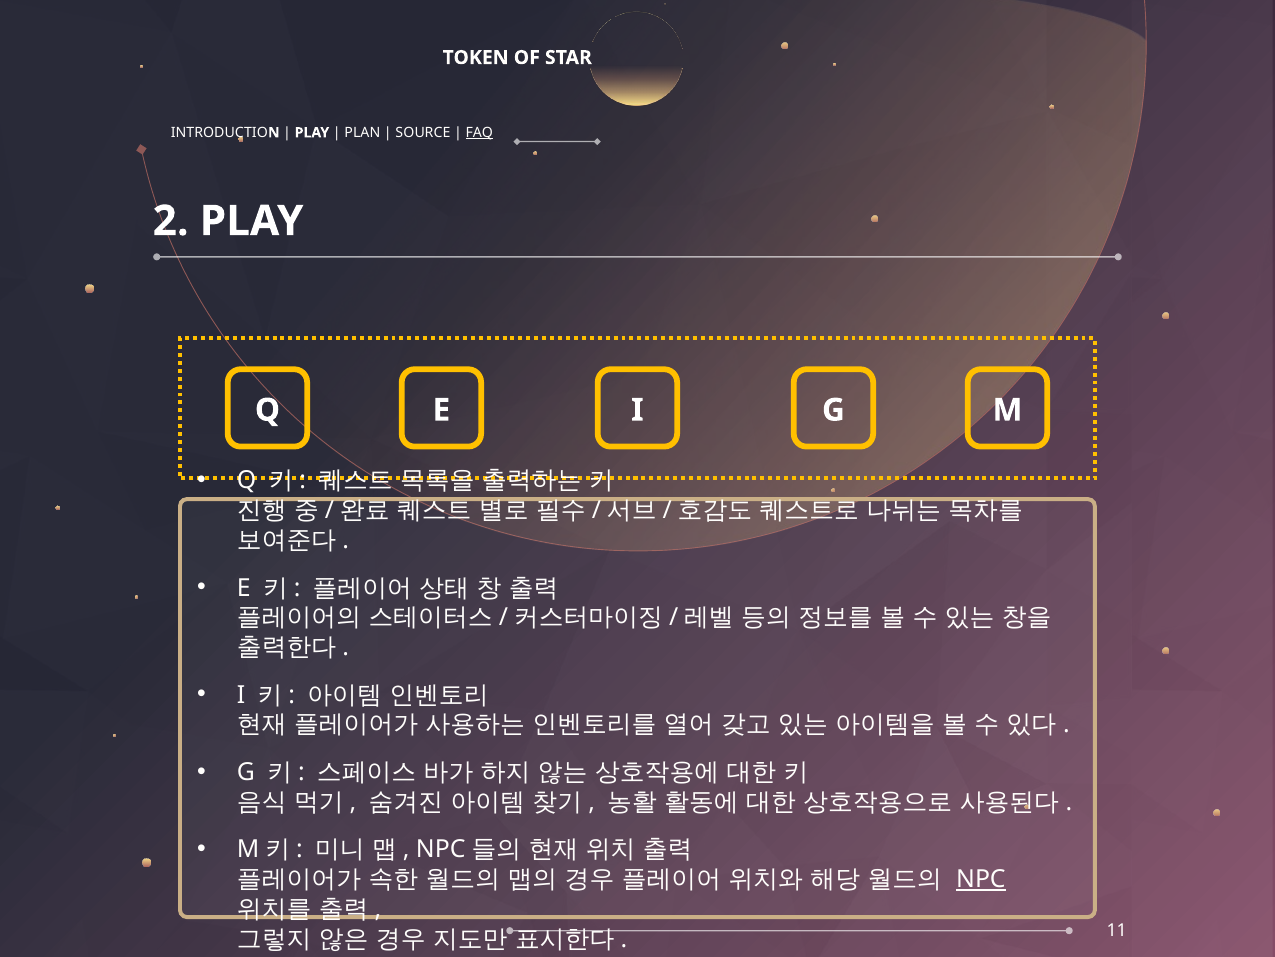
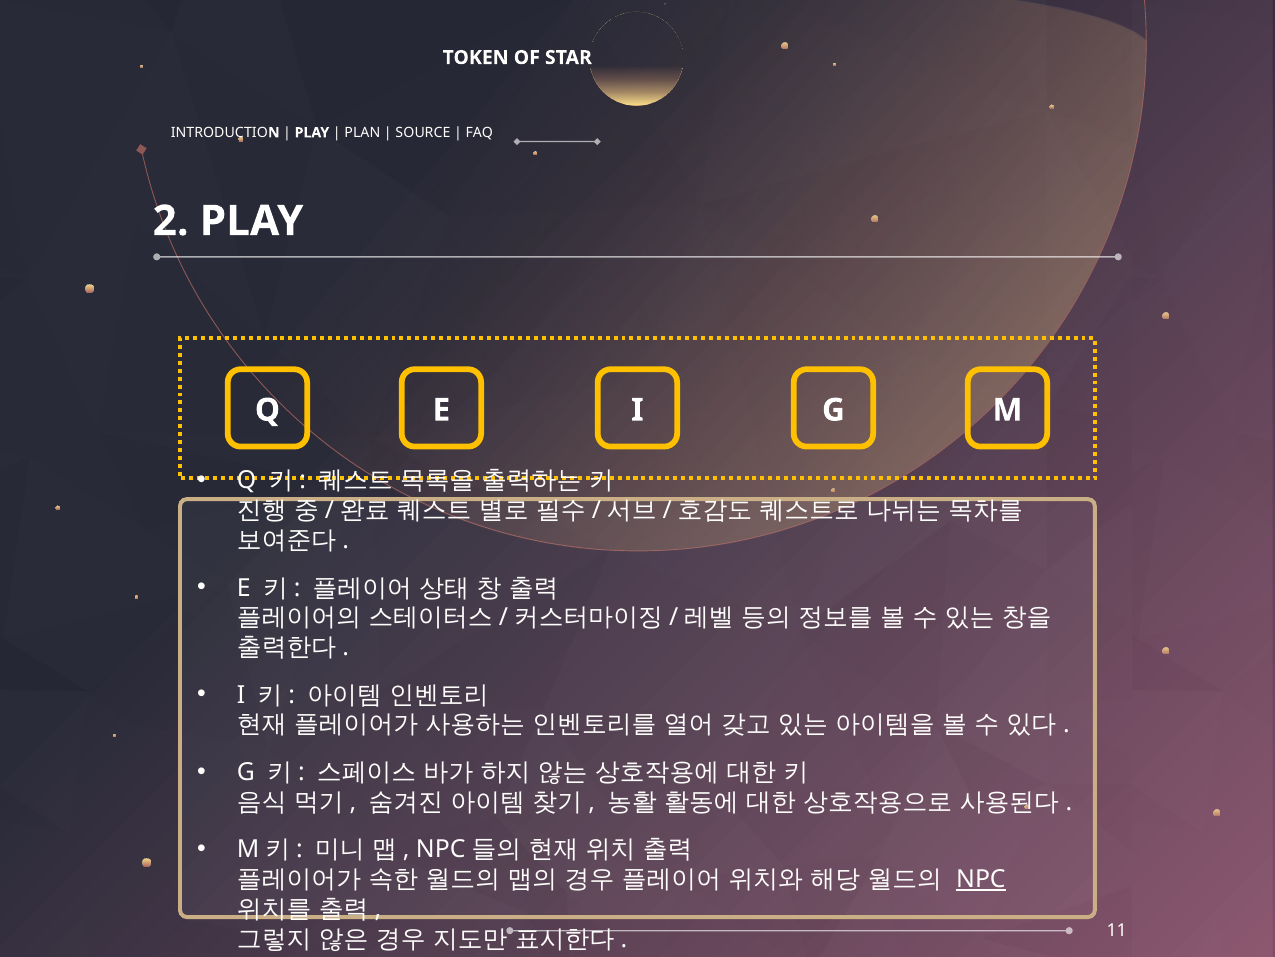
FAQ underline: present -> none
